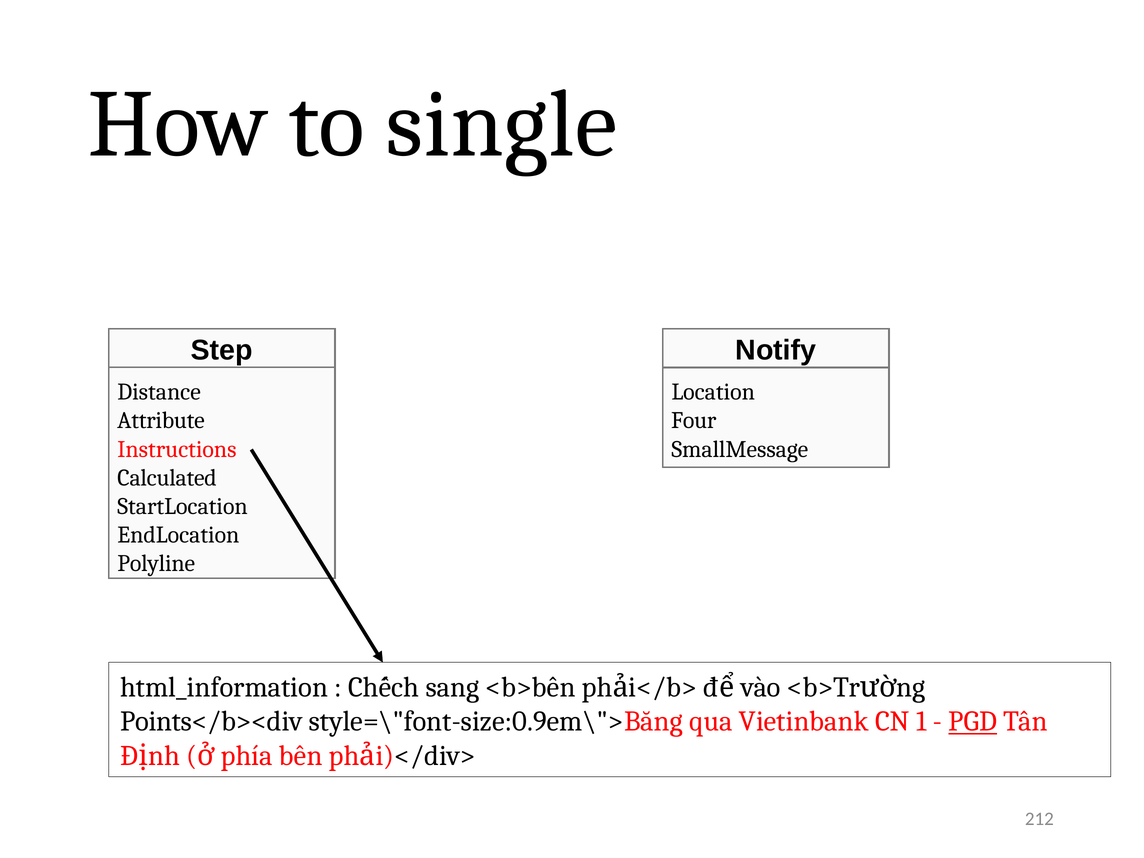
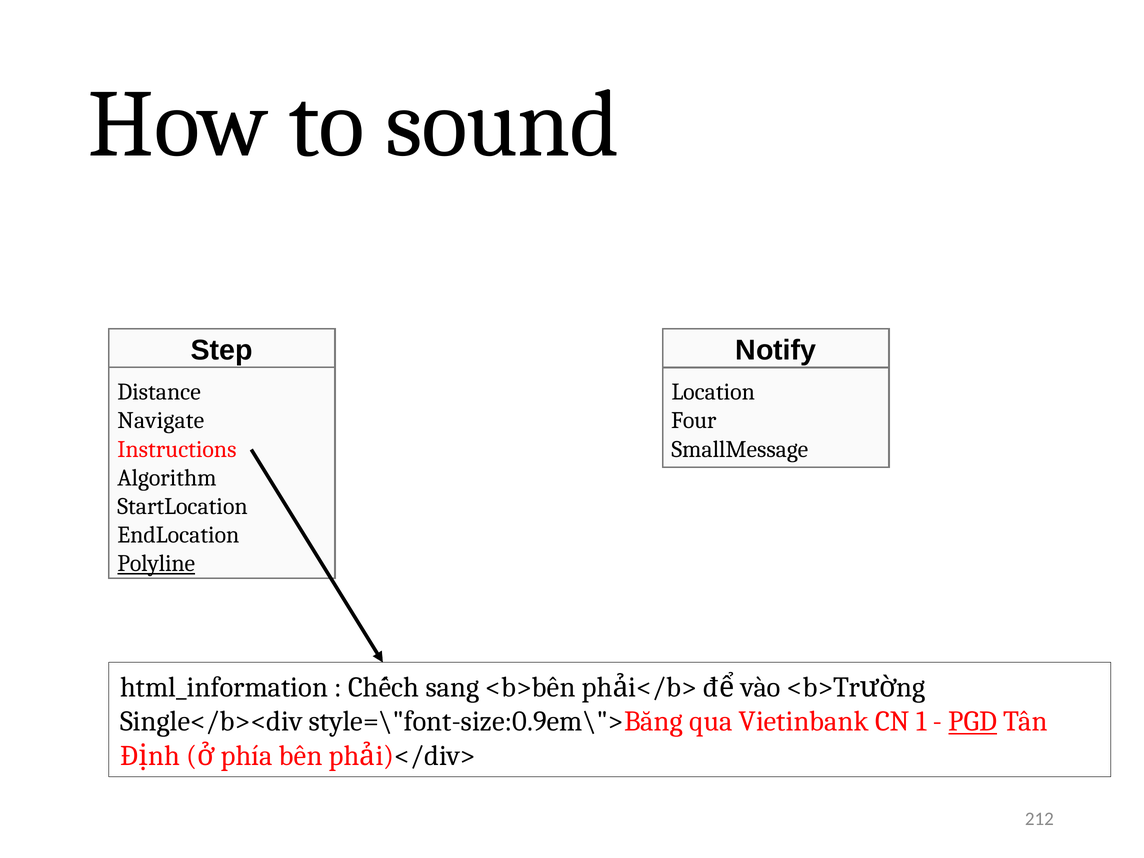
single: single -> sound
Attribute: Attribute -> Navigate
Calculated: Calculated -> Algorithm
Polyline underline: none -> present
Points</b><div: Points</b><div -> Single</b><div
